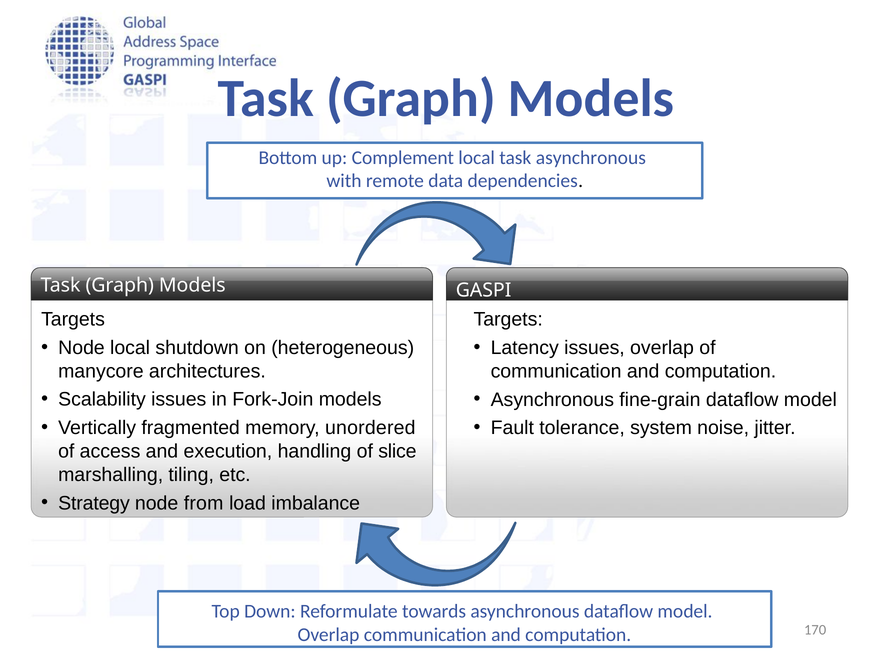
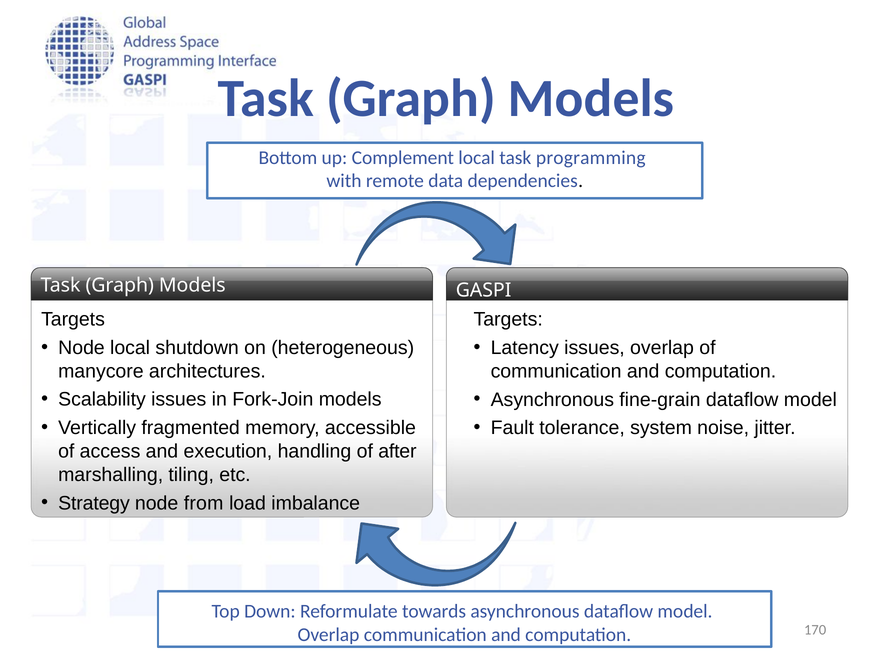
task asynchronous: asynchronous -> programming
unordered: unordered -> accessible
slice: slice -> after
